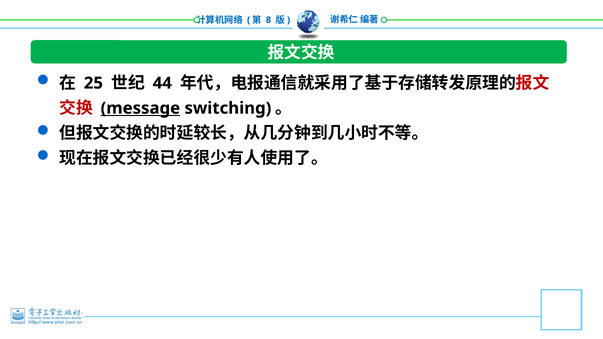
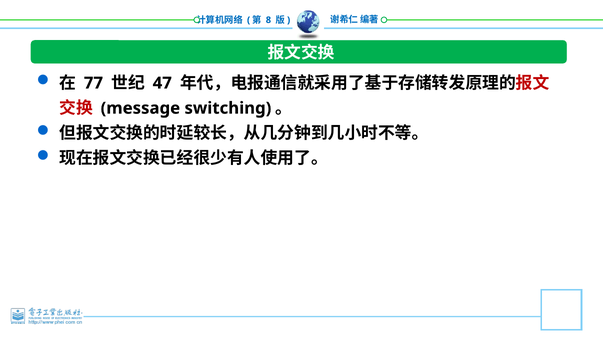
25: 25 -> 77
44: 44 -> 47
message underline: present -> none
